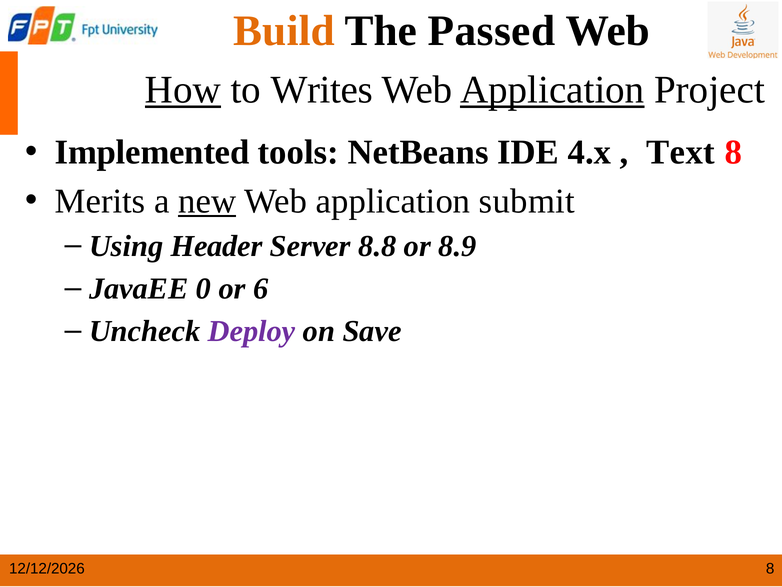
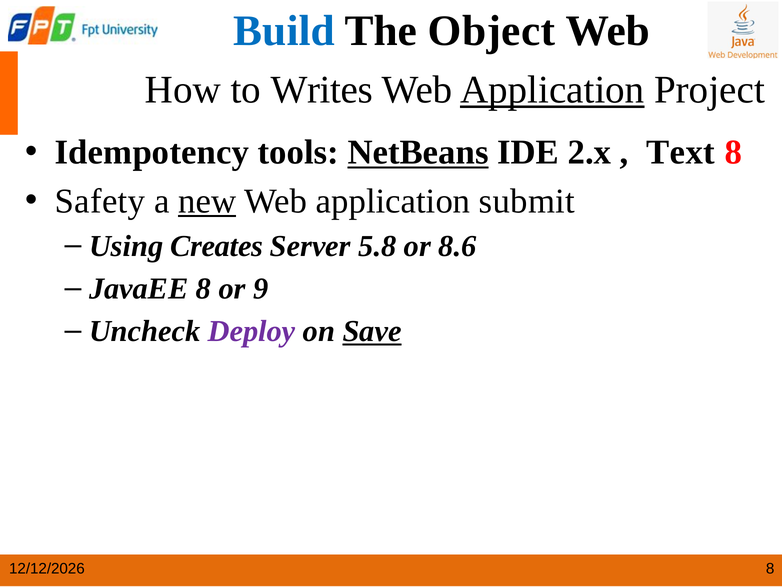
Build colour: orange -> blue
Passed: Passed -> Object
How underline: present -> none
Implemented: Implemented -> Idempotency
NetBeans underline: none -> present
4.x: 4.x -> 2.x
Merits: Merits -> Safety
Header: Header -> Creates
8.8: 8.8 -> 5.8
8.9: 8.9 -> 8.6
JavaEE 0: 0 -> 8
6: 6 -> 9
Save underline: none -> present
